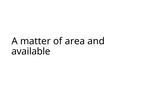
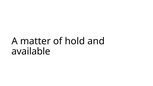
area: area -> hold
